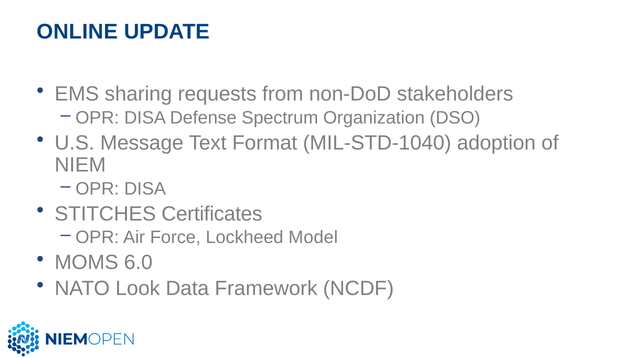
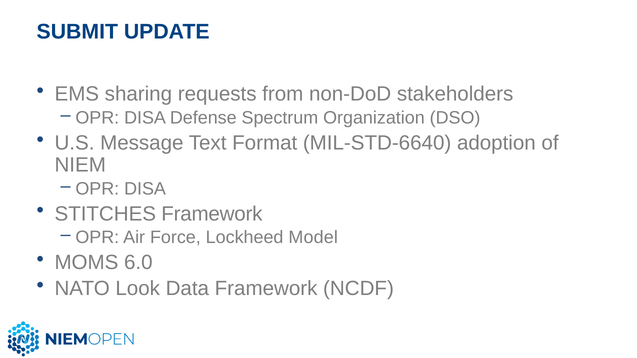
ONLINE: ONLINE -> SUBMIT
MIL-STD-1040: MIL-STD-1040 -> MIL-STD-6640
STITCHES Certificates: Certificates -> Framework
